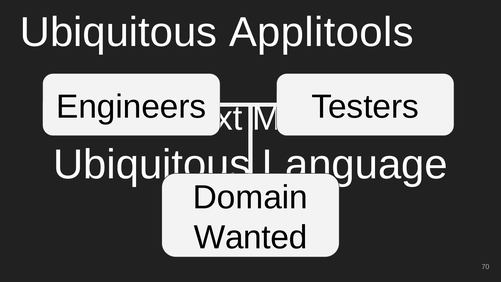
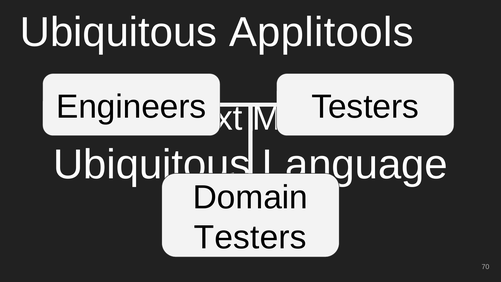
Wanted at (251, 237): Wanted -> Testers
